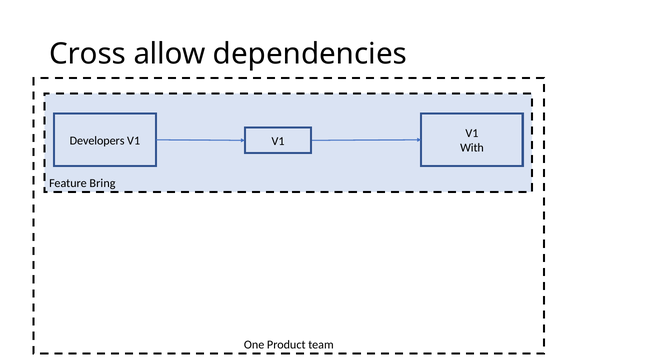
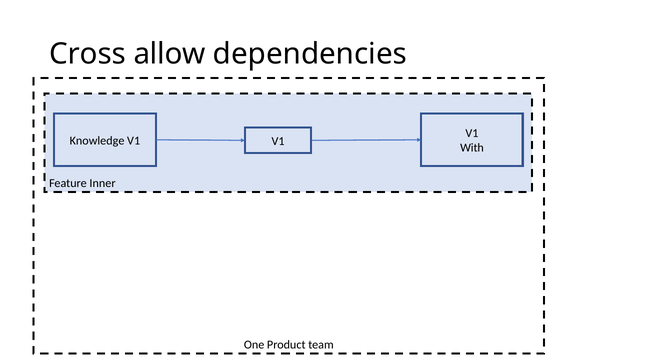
Developers: Developers -> Knowledge
Bring: Bring -> Inner
